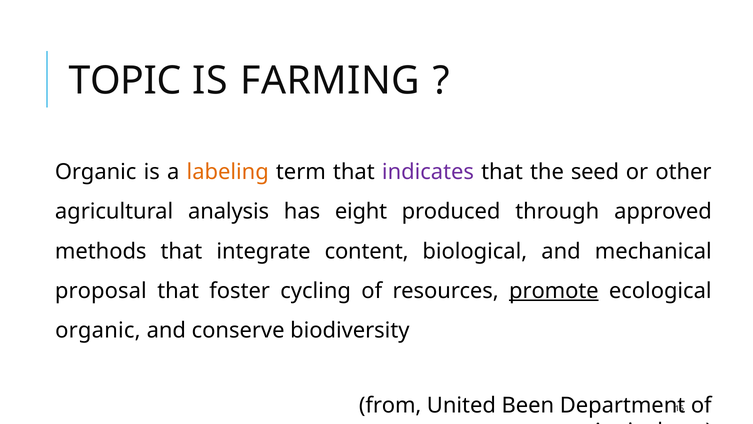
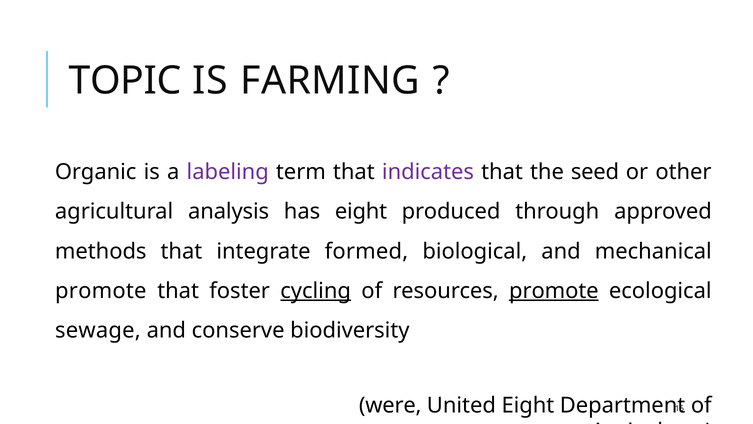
labeling colour: orange -> purple
content: content -> formed
proposal at (101, 291): proposal -> promote
cycling underline: none -> present
organic at (98, 330): organic -> sewage
from: from -> were
United Been: Been -> Eight
